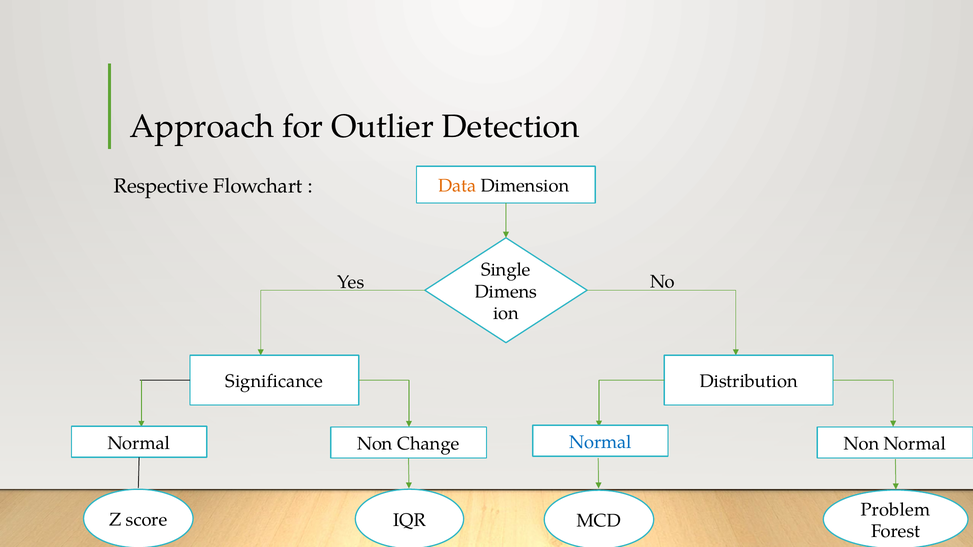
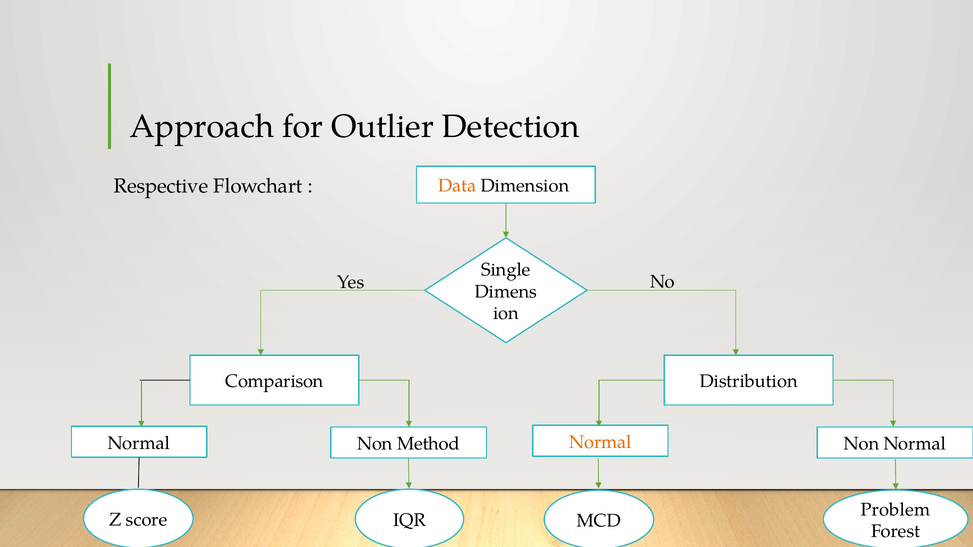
Significance: Significance -> Comparison
Normal at (601, 442) colour: blue -> orange
Change: Change -> Method
